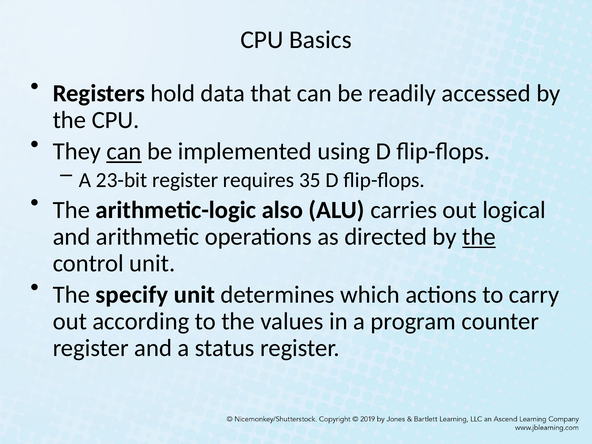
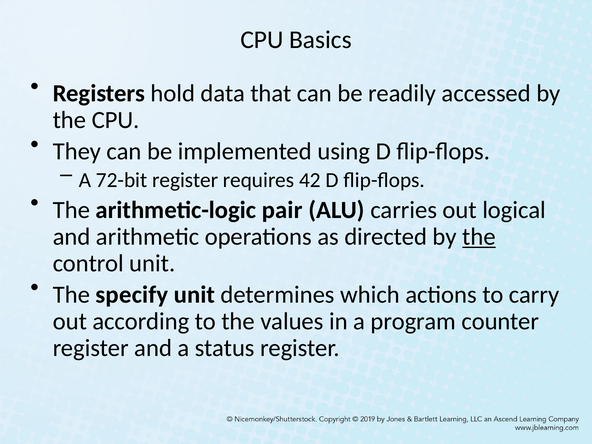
can at (124, 151) underline: present -> none
23-bit: 23-bit -> 72-bit
35: 35 -> 42
also: also -> pair
